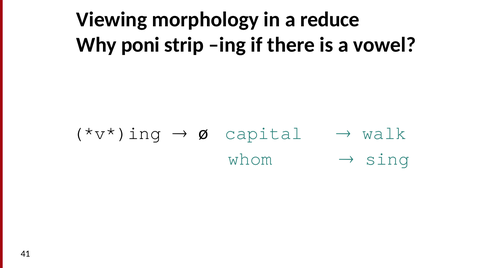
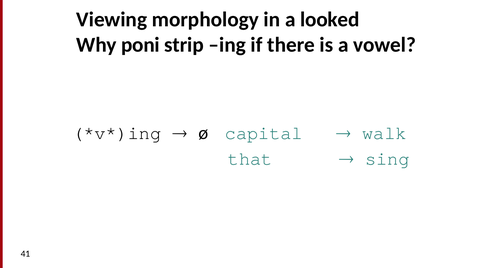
reduce: reduce -> looked
whom: whom -> that
